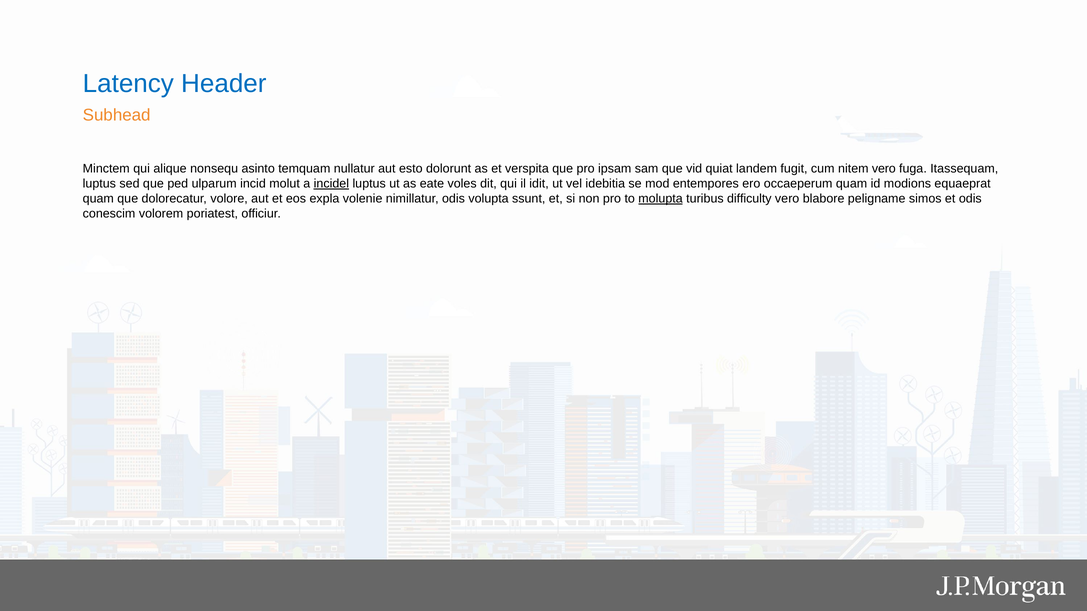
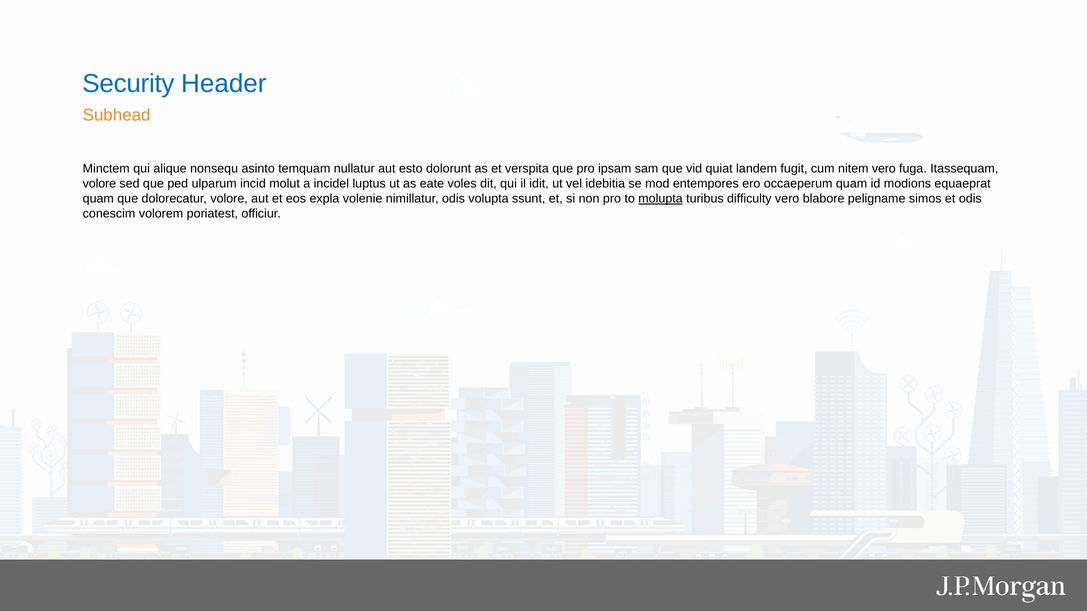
Latency: Latency -> Security
luptus at (99, 184): luptus -> volore
incidel underline: present -> none
